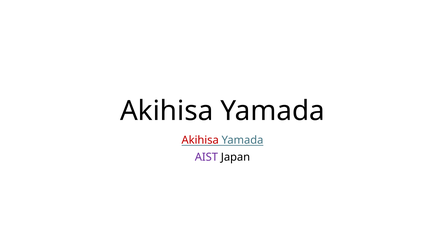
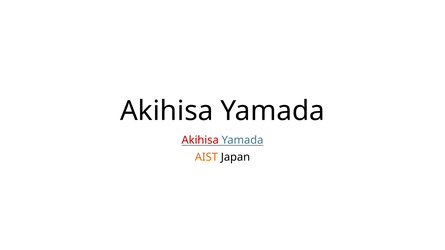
AIST colour: purple -> orange
